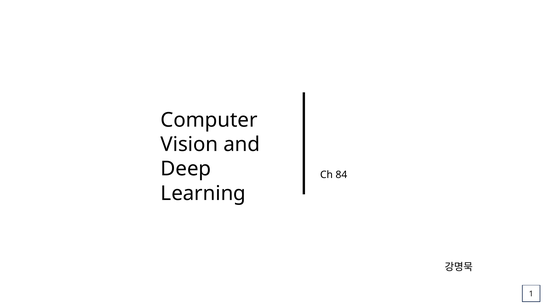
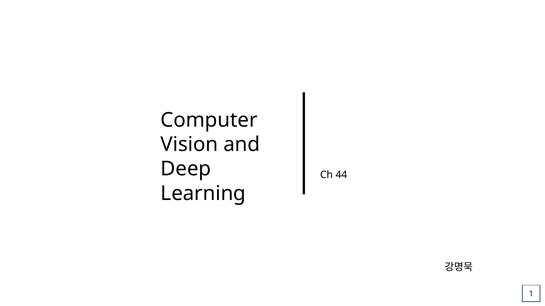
84: 84 -> 44
